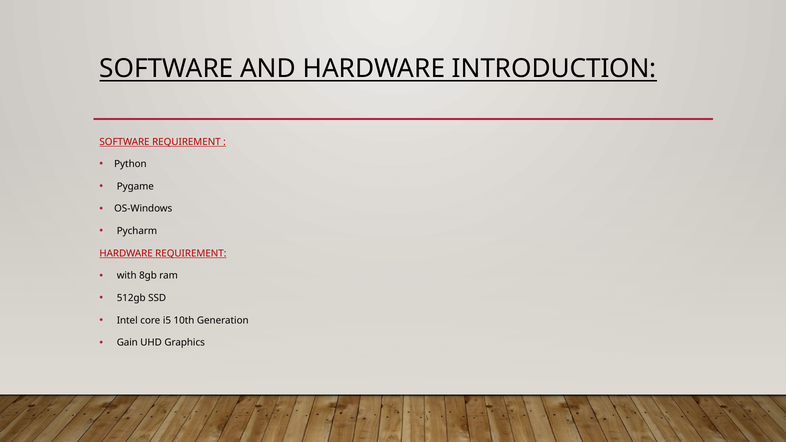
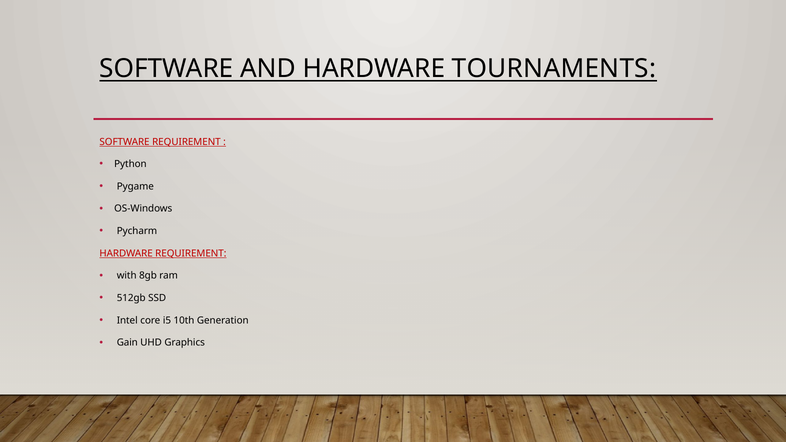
INTRODUCTION: INTRODUCTION -> TOURNAMENTS
